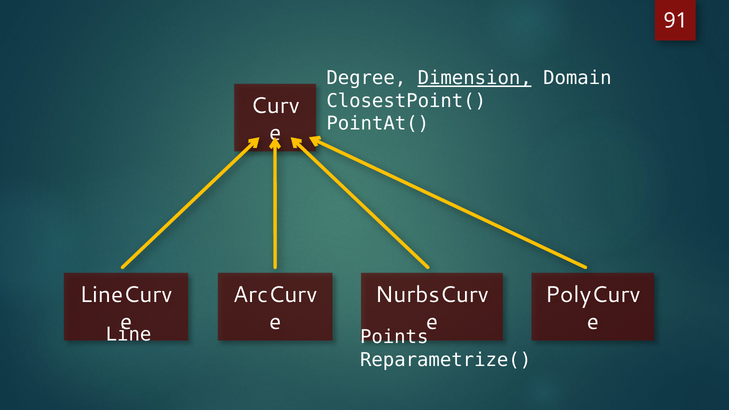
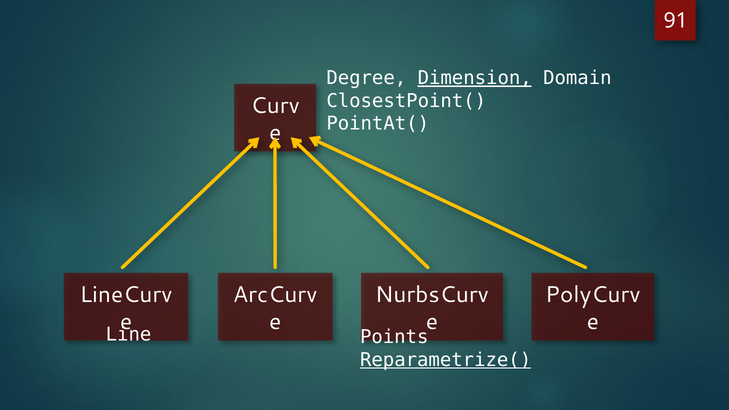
Reparametrize( underline: none -> present
